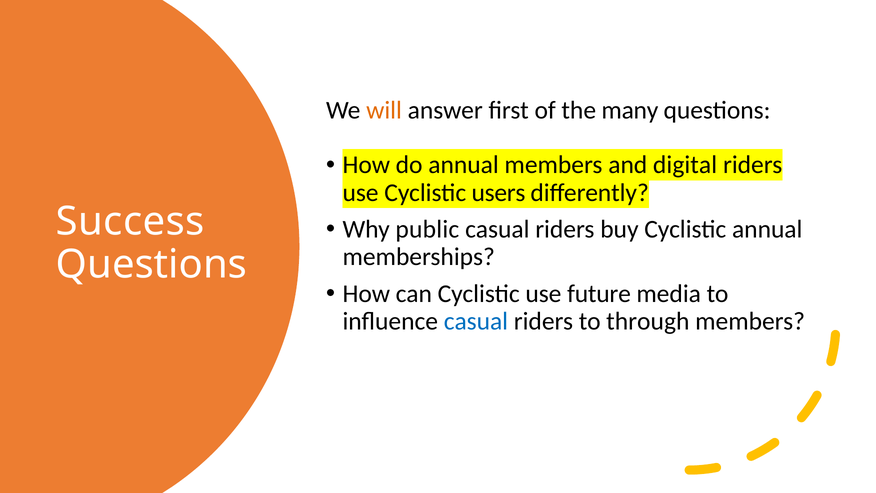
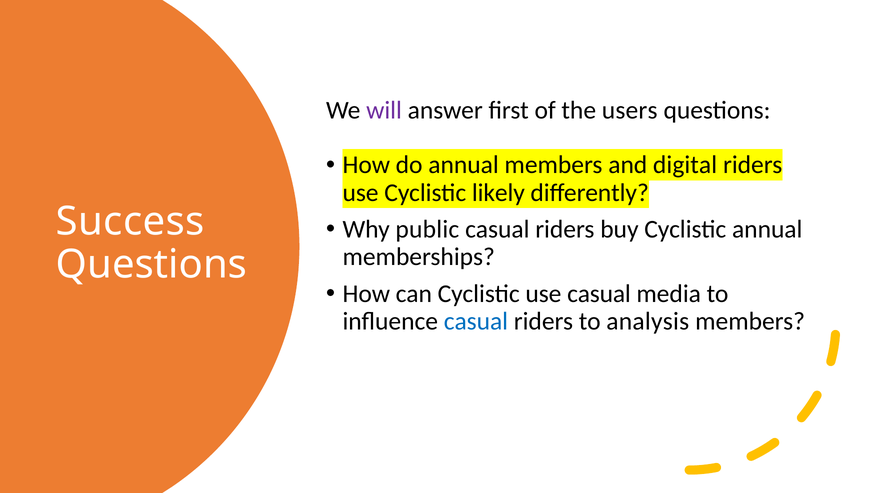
will colour: orange -> purple
many: many -> users
users: users -> likely
use future: future -> casual
through: through -> analysis
